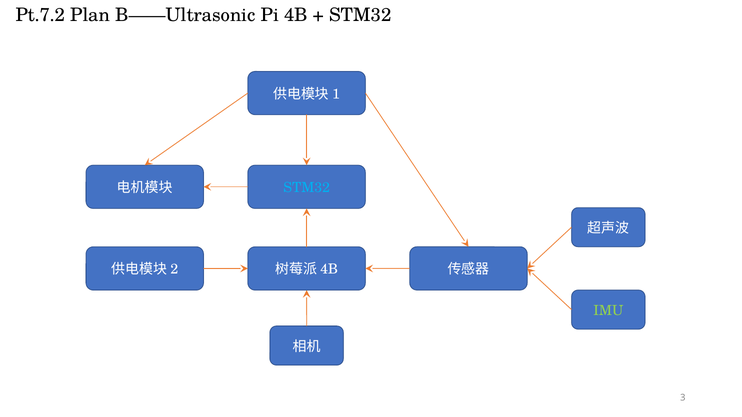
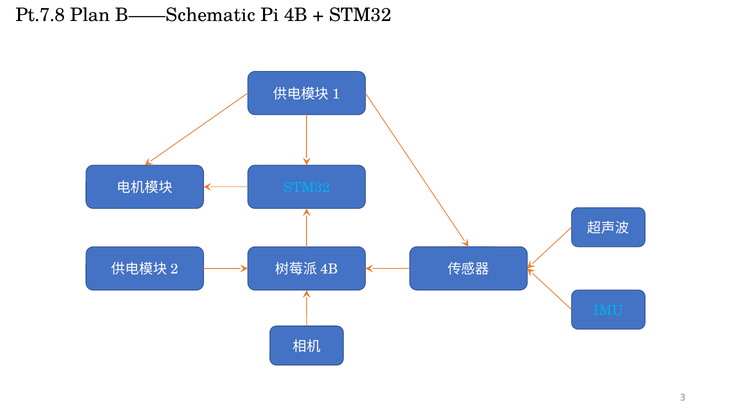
Pt.7.2: Pt.7.2 -> Pt.7.8
B——Ultrasonic: B——Ultrasonic -> B——Schematic
IMU colour: light green -> light blue
